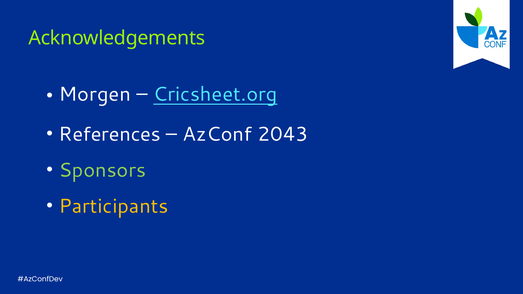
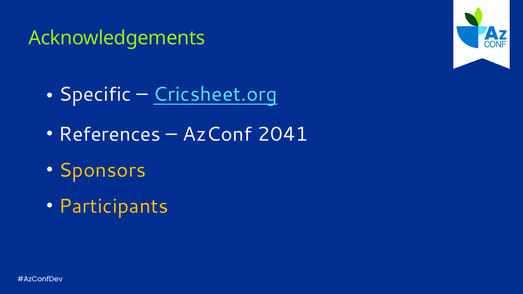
Morgen: Morgen -> Specific
2043: 2043 -> 2041
Sponsors colour: light green -> yellow
